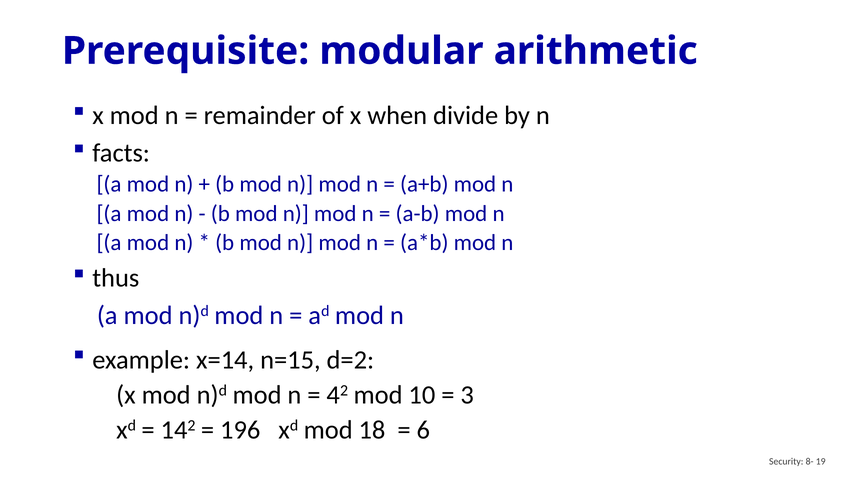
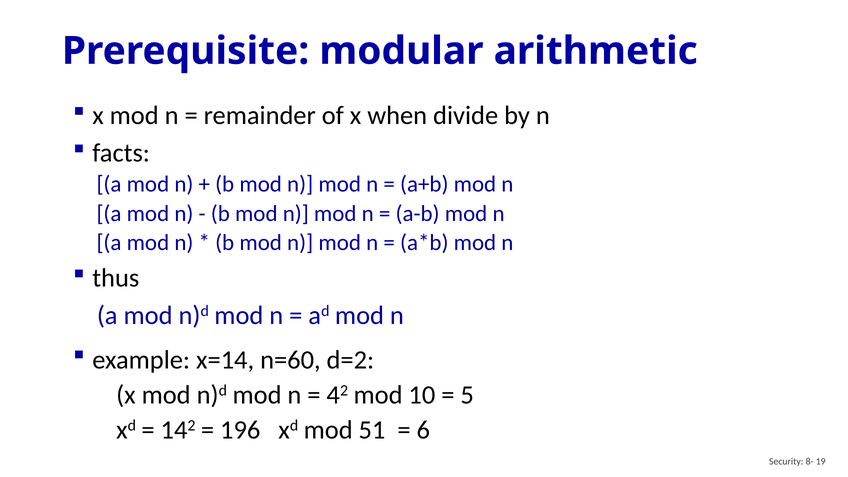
n=15: n=15 -> n=60
3: 3 -> 5
18: 18 -> 51
